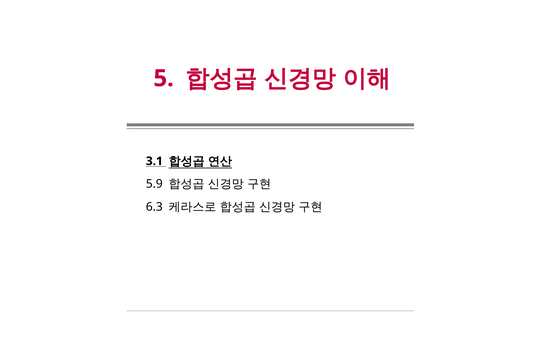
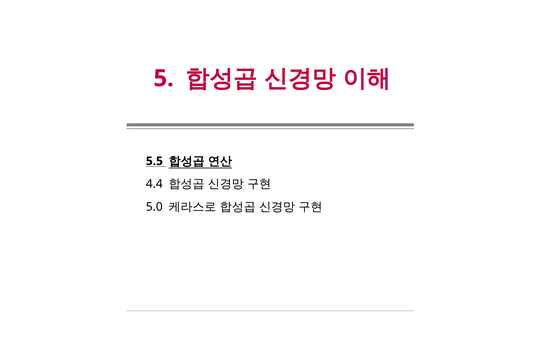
3.1: 3.1 -> 5.5
5.9: 5.9 -> 4.4
6.3: 6.3 -> 5.0
